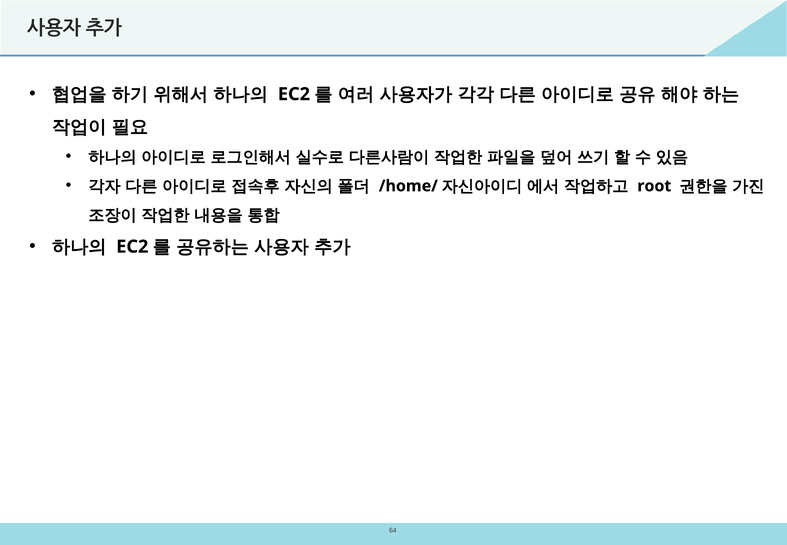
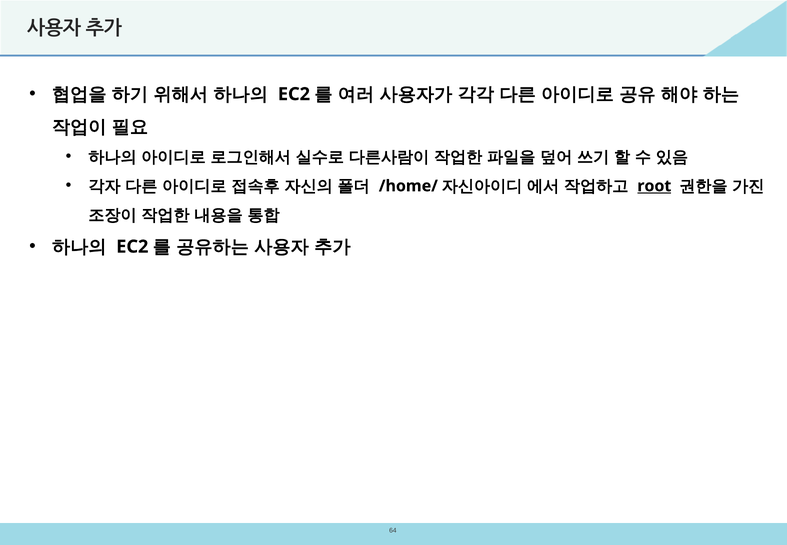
root underline: none -> present
